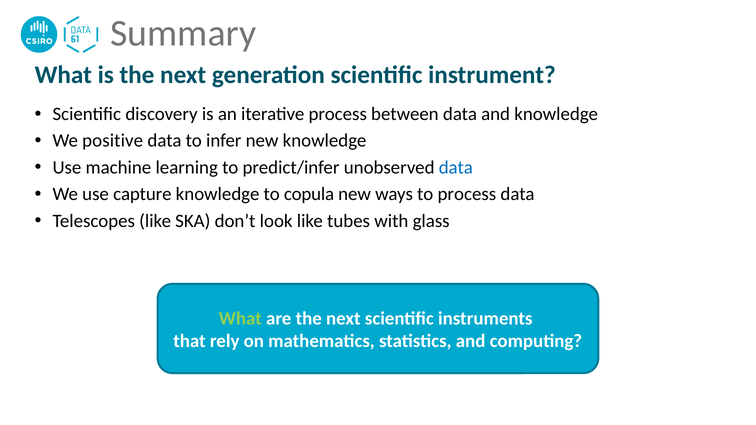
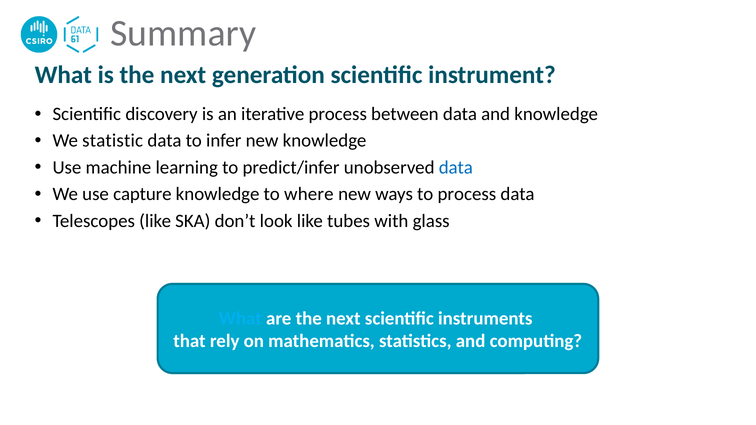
positive: positive -> statistic
copula: copula -> where
What at (240, 319) colour: light green -> light blue
